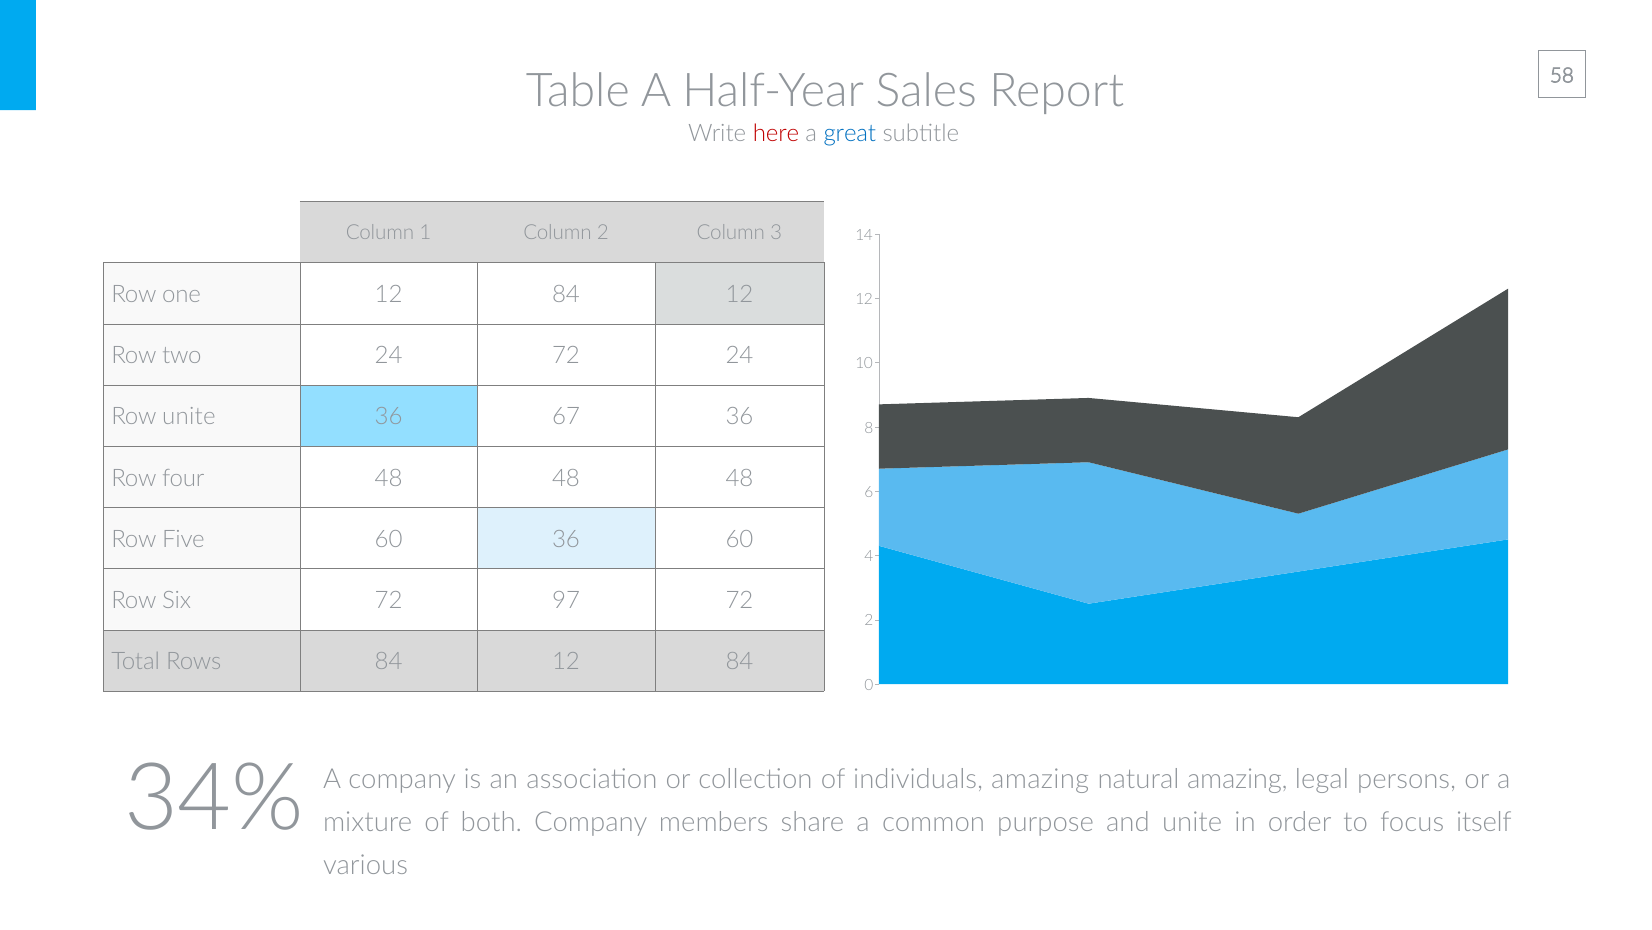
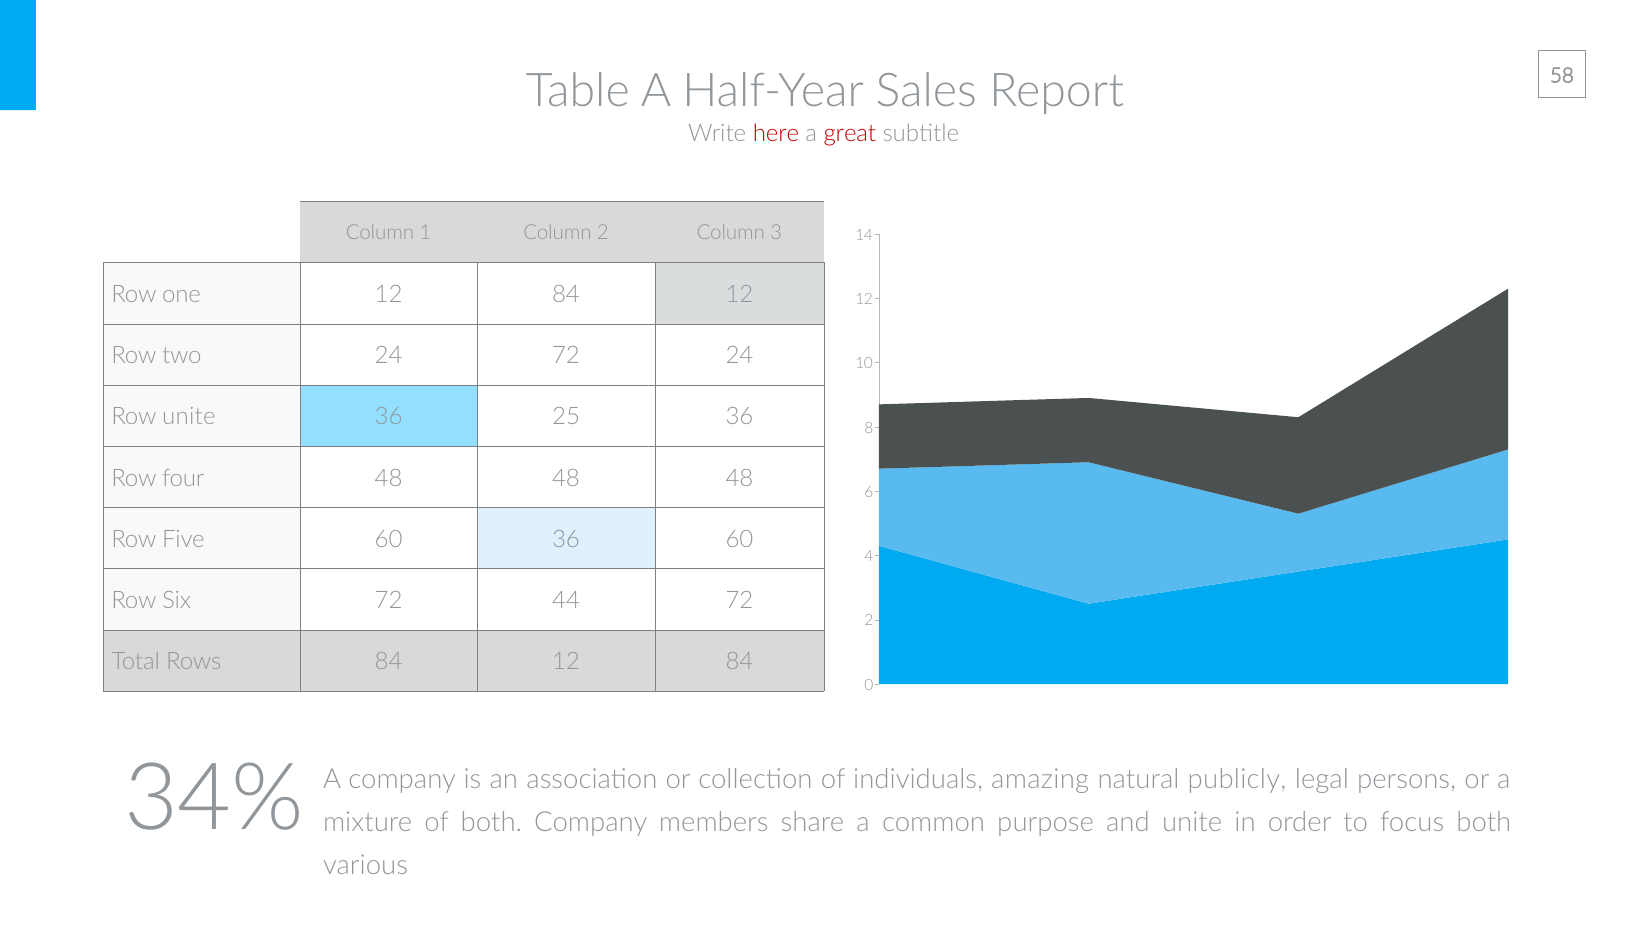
great colour: blue -> red
67: 67 -> 25
97: 97 -> 44
natural amazing: amazing -> publicly
focus itself: itself -> both
